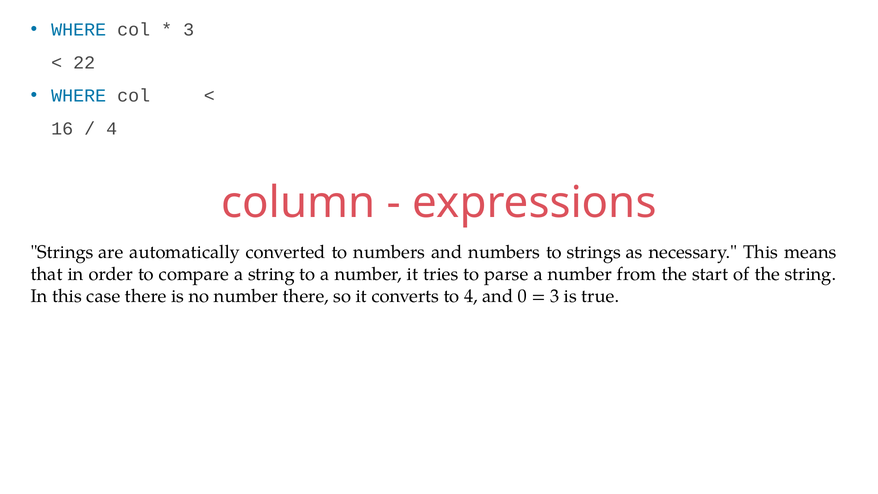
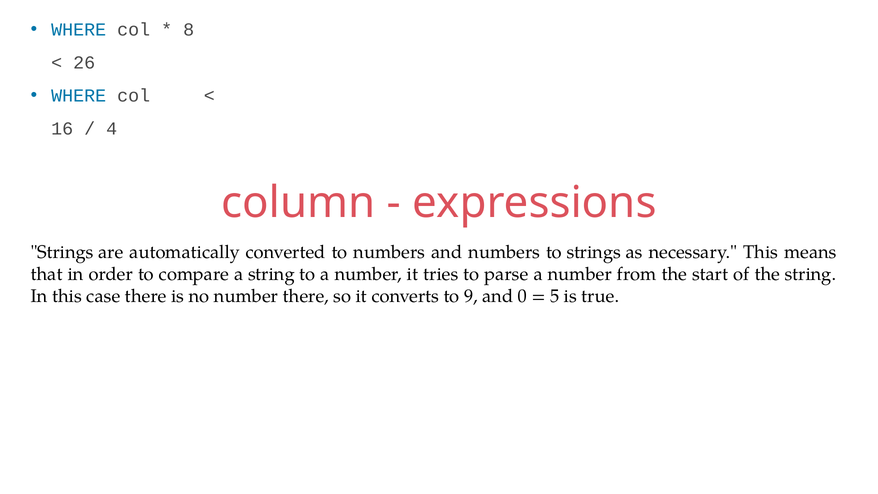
3 at (189, 30): 3 -> 8
22: 22 -> 26
to 4: 4 -> 9
3 at (555, 296): 3 -> 5
